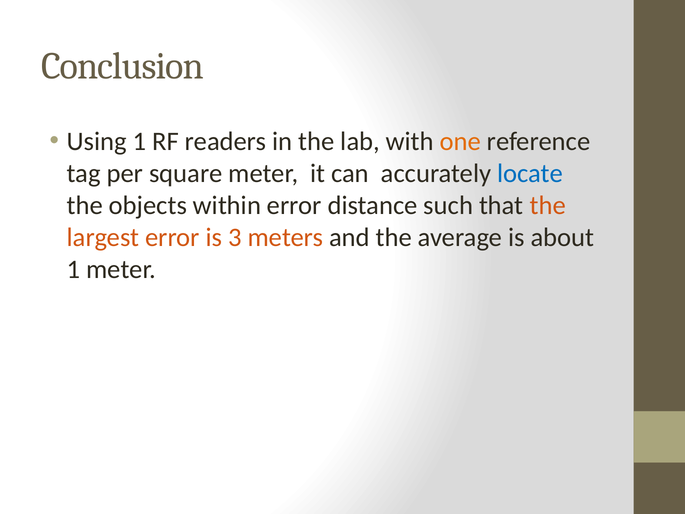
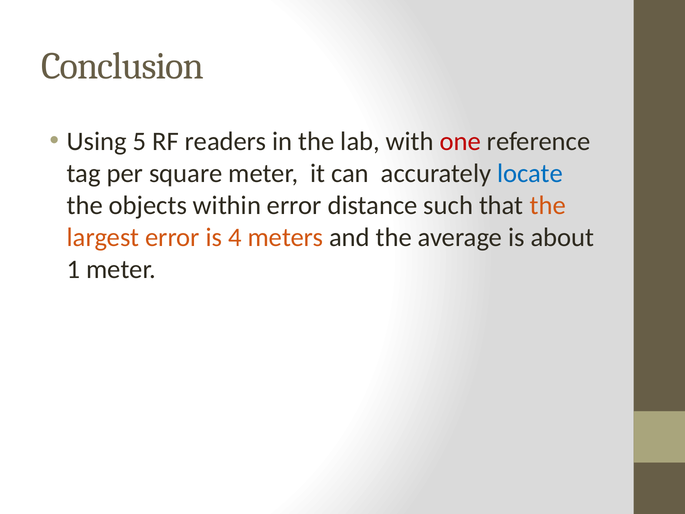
Using 1: 1 -> 5
one colour: orange -> red
3: 3 -> 4
